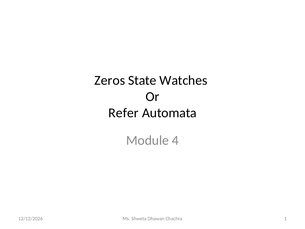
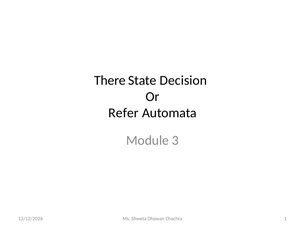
Zeros: Zeros -> There
Watches: Watches -> Decision
4: 4 -> 3
